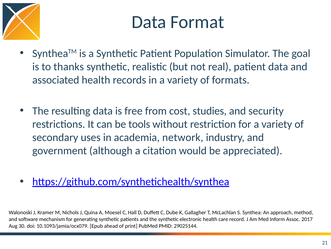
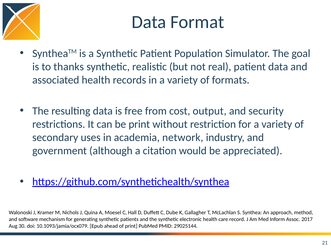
studies: studies -> output
be tools: tools -> print
